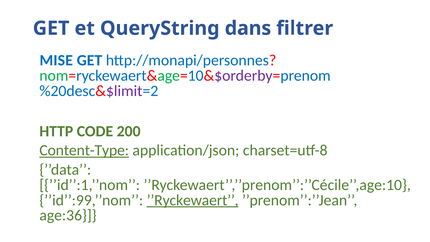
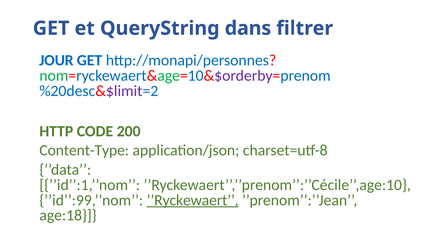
MISE: MISE -> JOUR
Content-Type underline: present -> none
age:36: age:36 -> age:18
